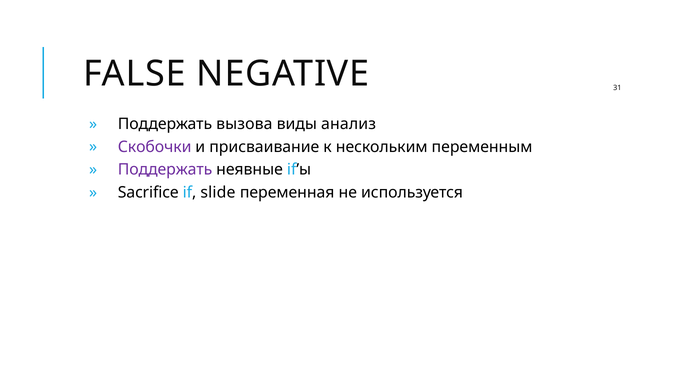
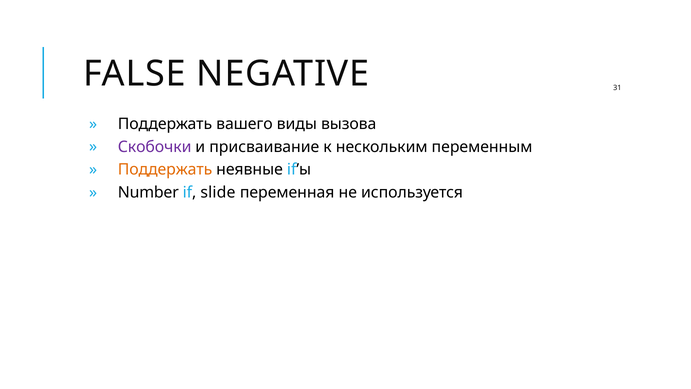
вызова: вызова -> вашего
анализ: анализ -> вызова
Поддержать at (165, 170) colour: purple -> orange
Sacrifice: Sacrifice -> Number
